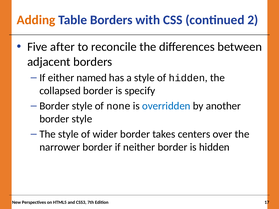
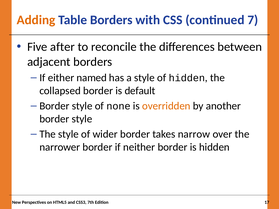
2: 2 -> 7
specify: specify -> default
overridden colour: blue -> orange
centers: centers -> narrow
